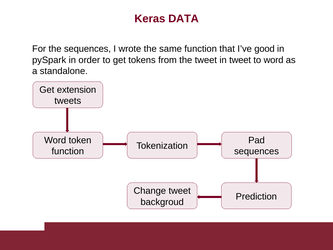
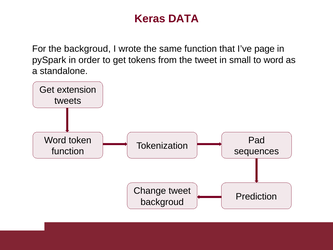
the sequences: sequences -> backgroud
good: good -> page
in tweet: tweet -> small
